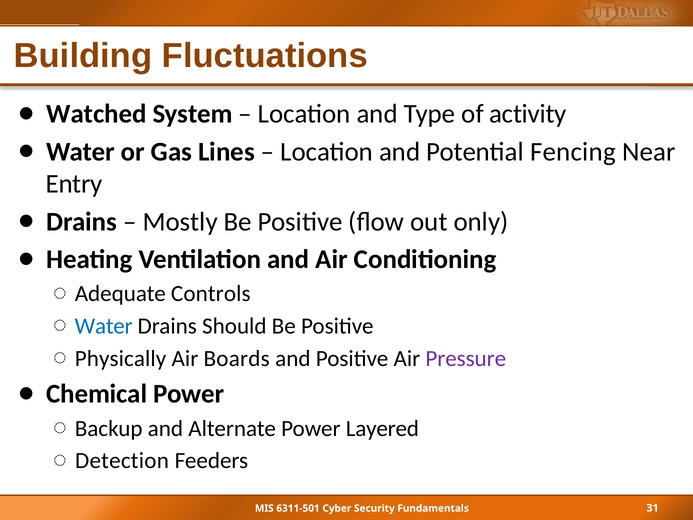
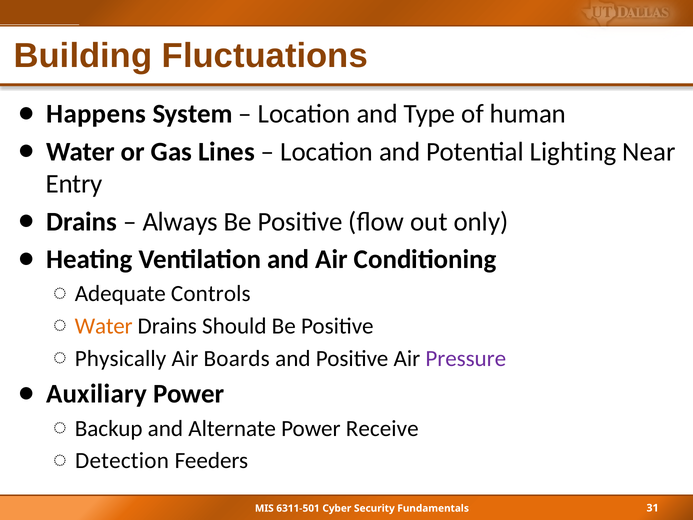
Watched: Watched -> Happens
activity: activity -> human
Fencing: Fencing -> Lighting
Mostly: Mostly -> Always
Water at (104, 326) colour: blue -> orange
Chemical: Chemical -> Auxiliary
Layered: Layered -> Receive
